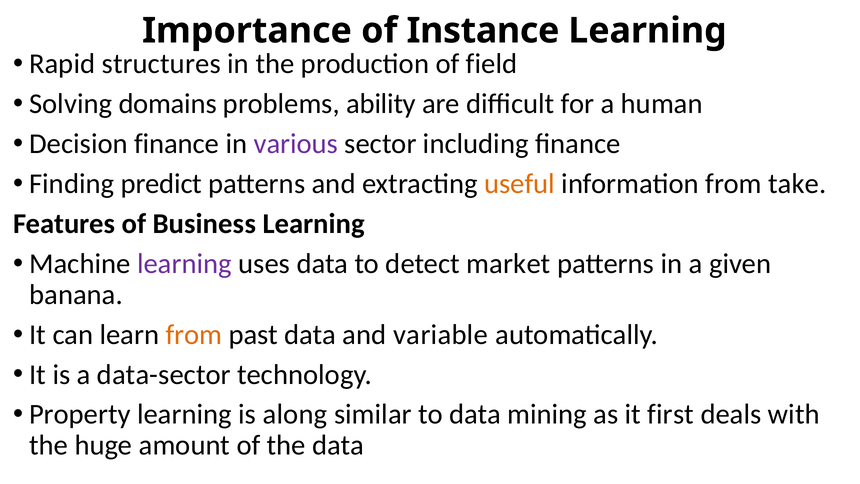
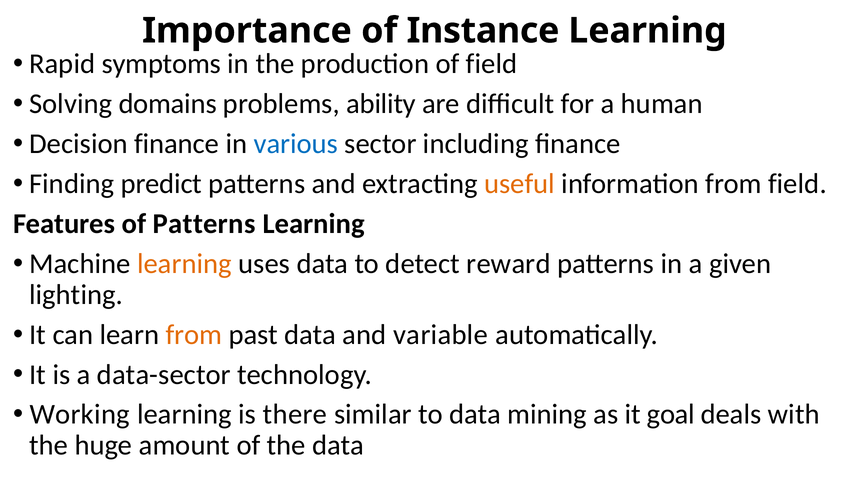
structures: structures -> symptoms
various colour: purple -> blue
from take: take -> field
of Business: Business -> Patterns
learning at (184, 263) colour: purple -> orange
market: market -> reward
banana: banana -> lighting
Property: Property -> Working
along: along -> there
first: first -> goal
